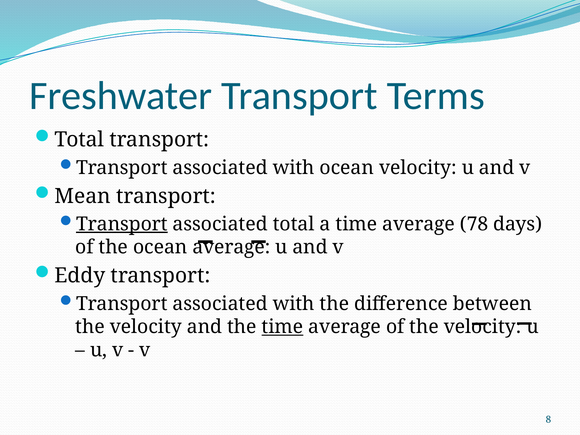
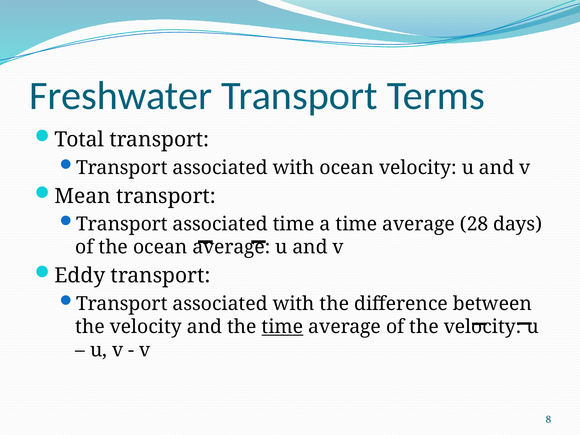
Transport at (122, 224) underline: present -> none
associated total: total -> time
78: 78 -> 28
